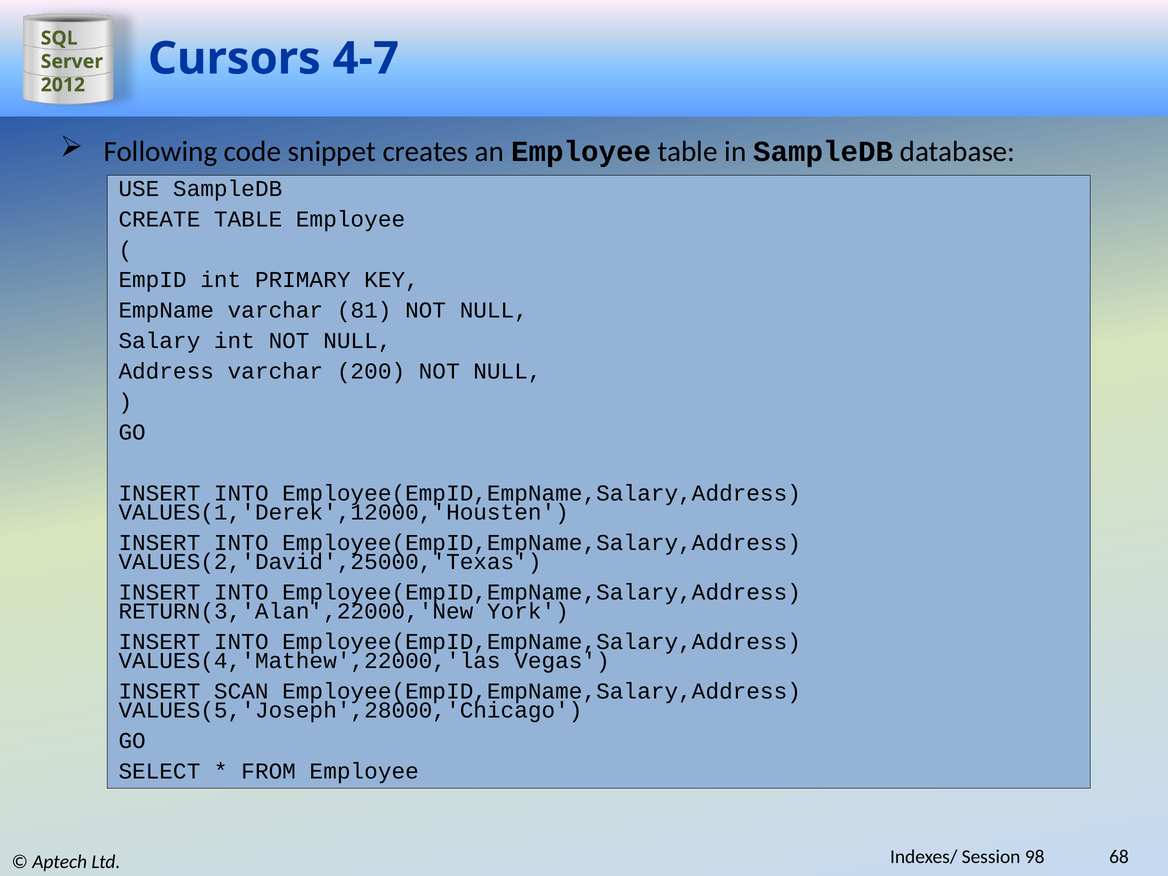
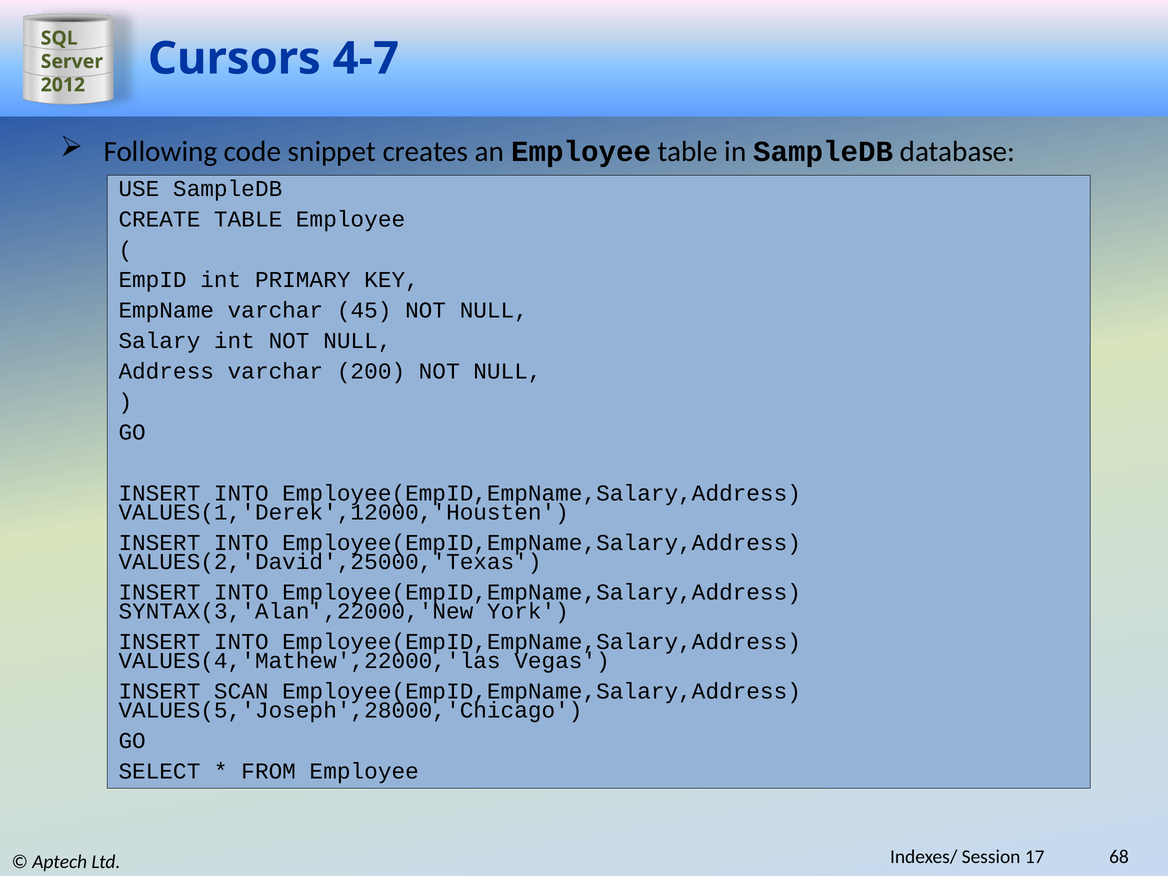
81: 81 -> 45
RETURN(3,'Alan',22000,'New: RETURN(3,'Alan',22000,'New -> SYNTAX(3,'Alan',22000,'New
98: 98 -> 17
